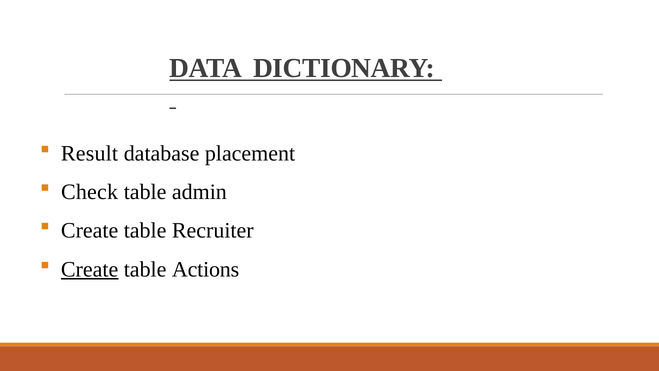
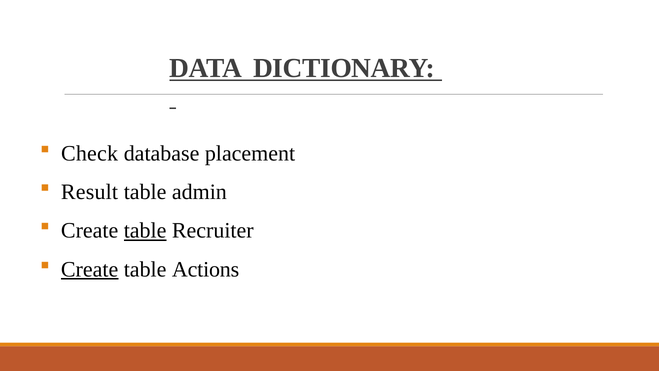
Result: Result -> Check
Check: Check -> Result
table at (145, 231) underline: none -> present
